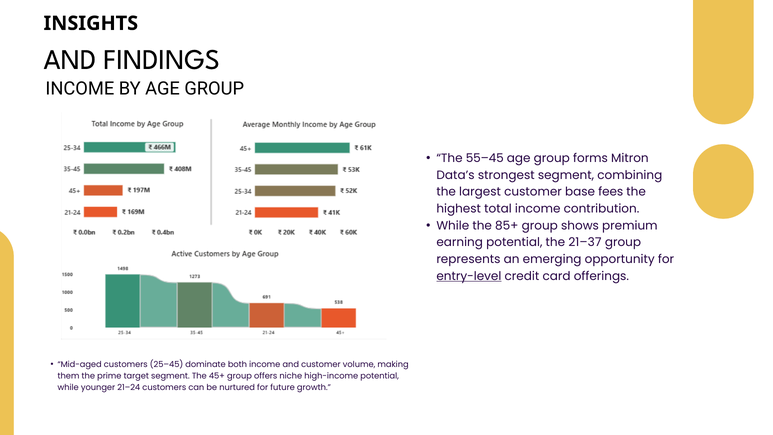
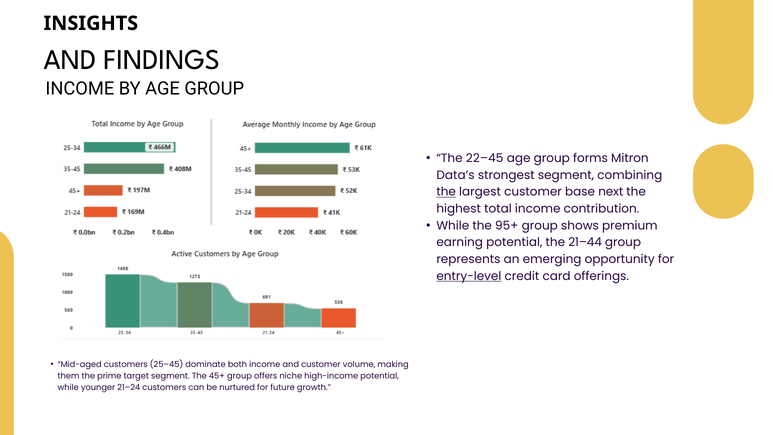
55–45: 55–45 -> 22–45
the at (446, 192) underline: none -> present
fees: fees -> next
85+: 85+ -> 95+
21–37: 21–37 -> 21–44
